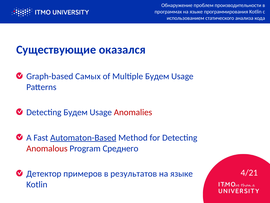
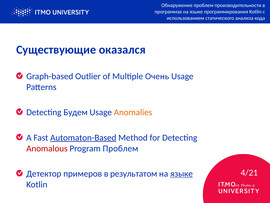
Самых: Самых -> Outlier
Multiple Будем: Будем -> Очень
Anomalies colour: red -> orange
Program Среднего: Среднего -> Проблем
результатов: результатов -> результатом
языке at (181, 173) underline: none -> present
